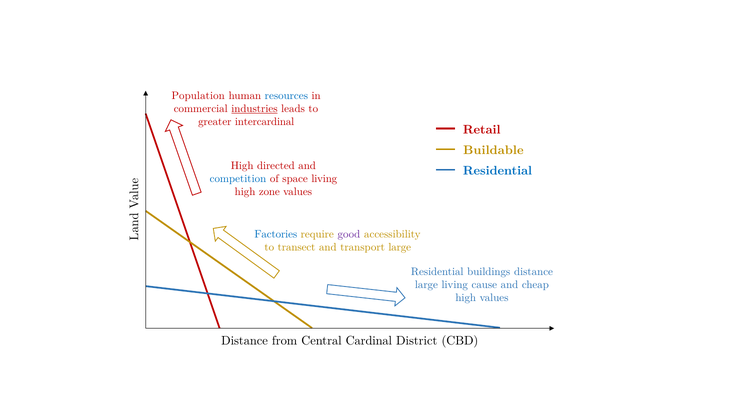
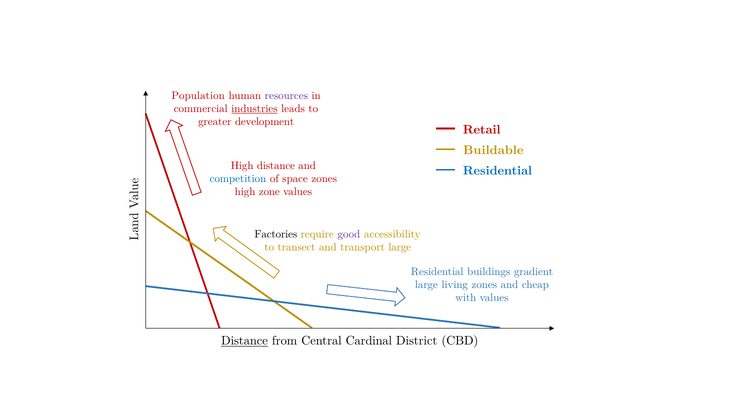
resources colour: blue -> purple
intercardinal: intercardinal -> development
High directed: directed -> distance
space living: living -> zones
Factories colour: blue -> black
buildings distance: distance -> gradient
living cause: cause -> zones
high at (466, 298): high -> with
Distance at (245, 341) underline: none -> present
